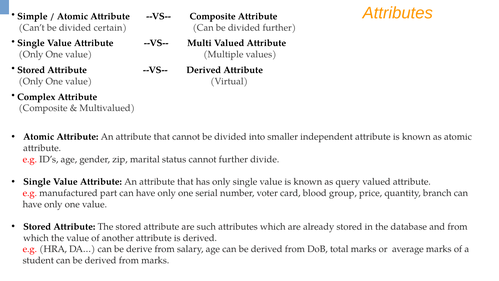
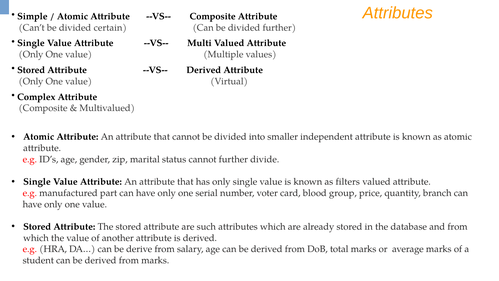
query: query -> filters
